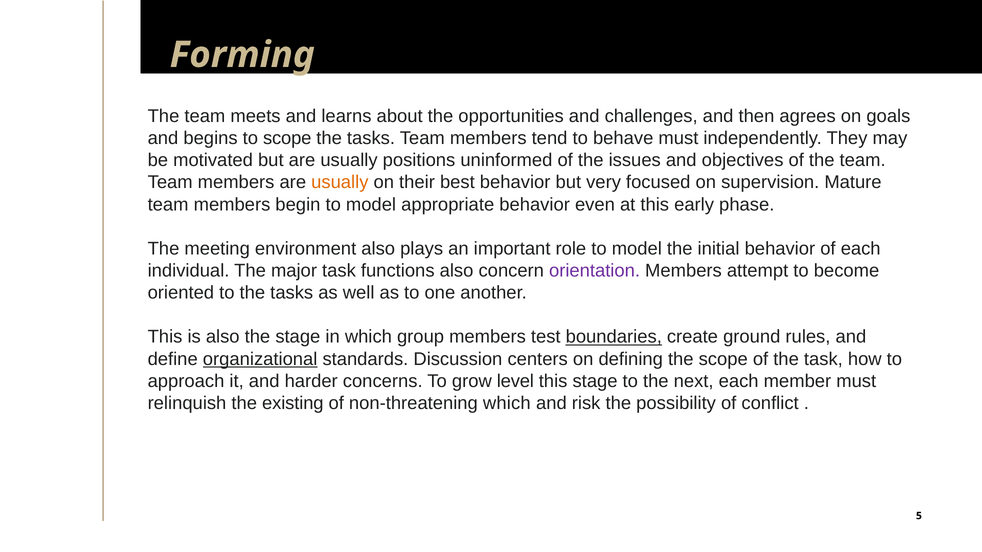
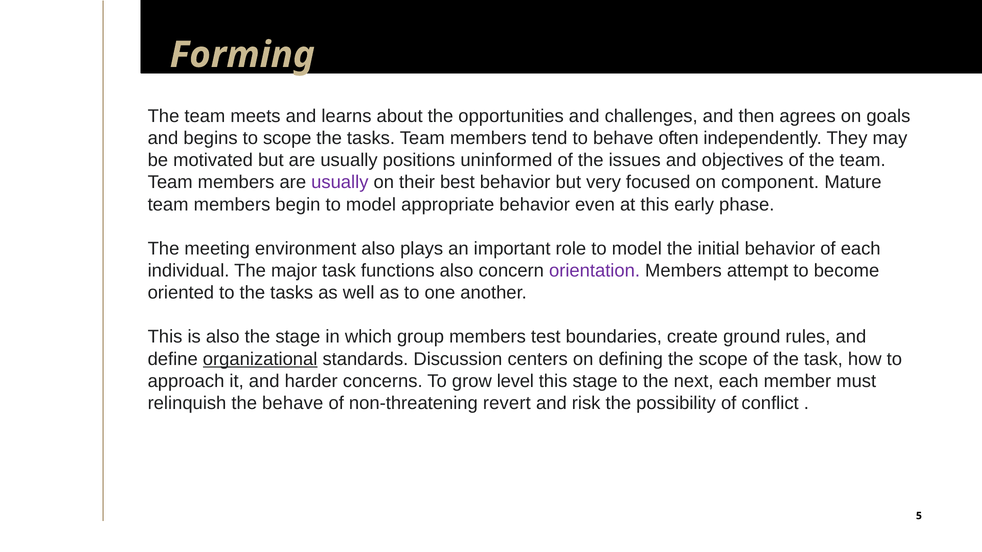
behave must: must -> often
usually at (340, 182) colour: orange -> purple
supervision: supervision -> component
boundaries underline: present -> none
the existing: existing -> behave
non-threatening which: which -> revert
